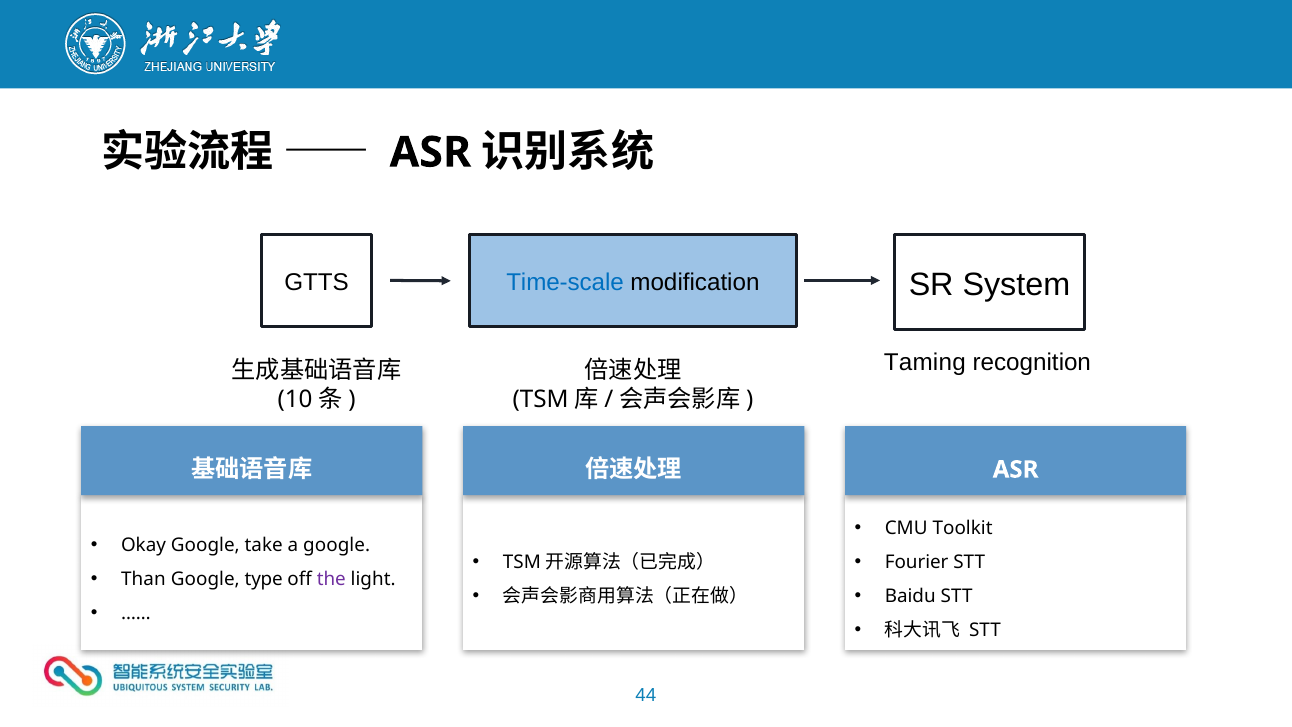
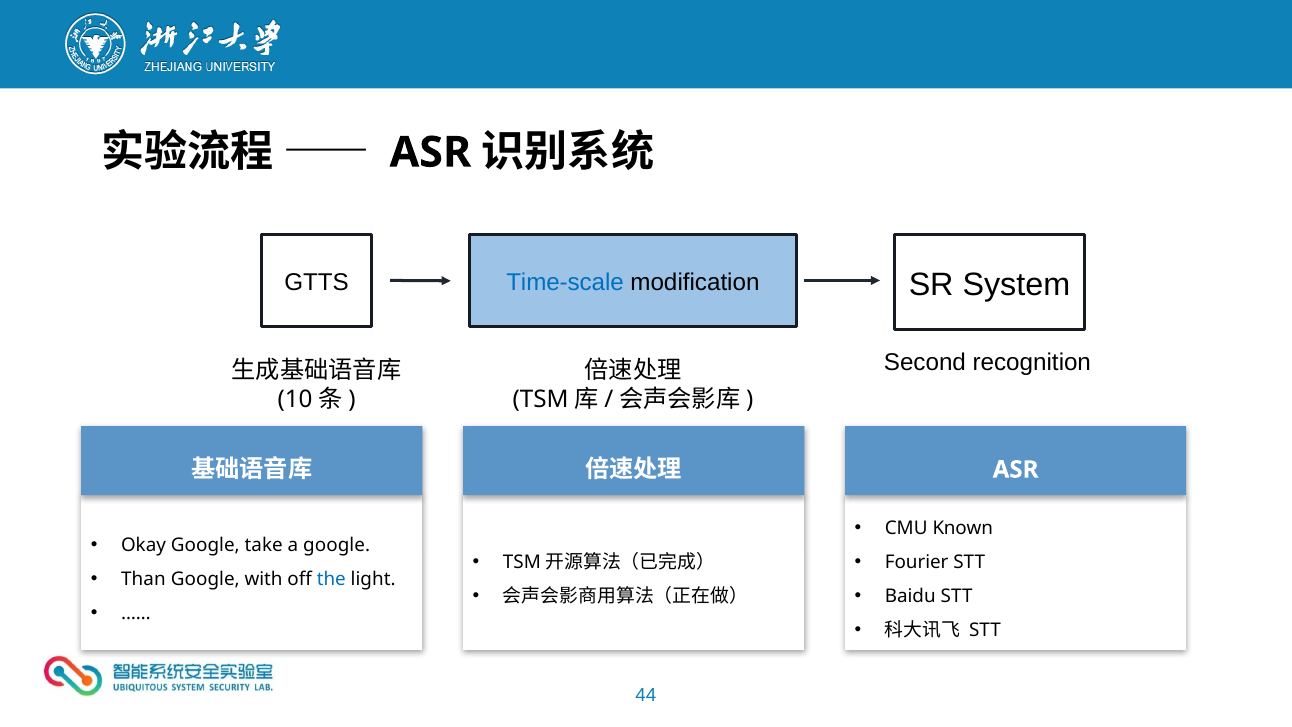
Taming: Taming -> Second
Toolkit: Toolkit -> Known
type: type -> with
the colour: purple -> blue
